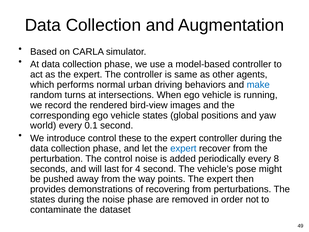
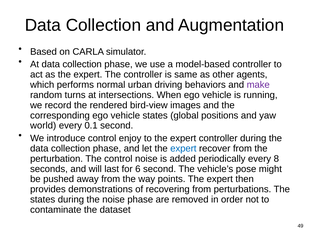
make colour: blue -> purple
these: these -> enjoy
4: 4 -> 6
